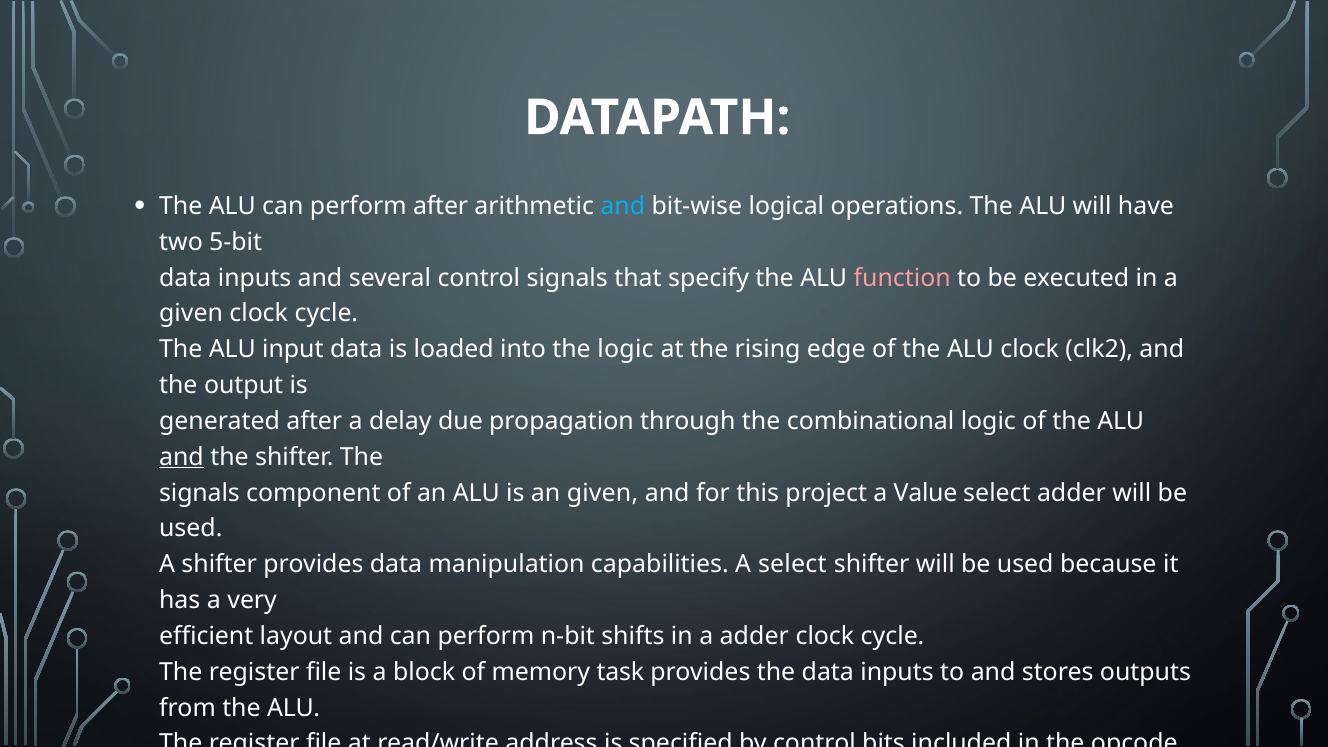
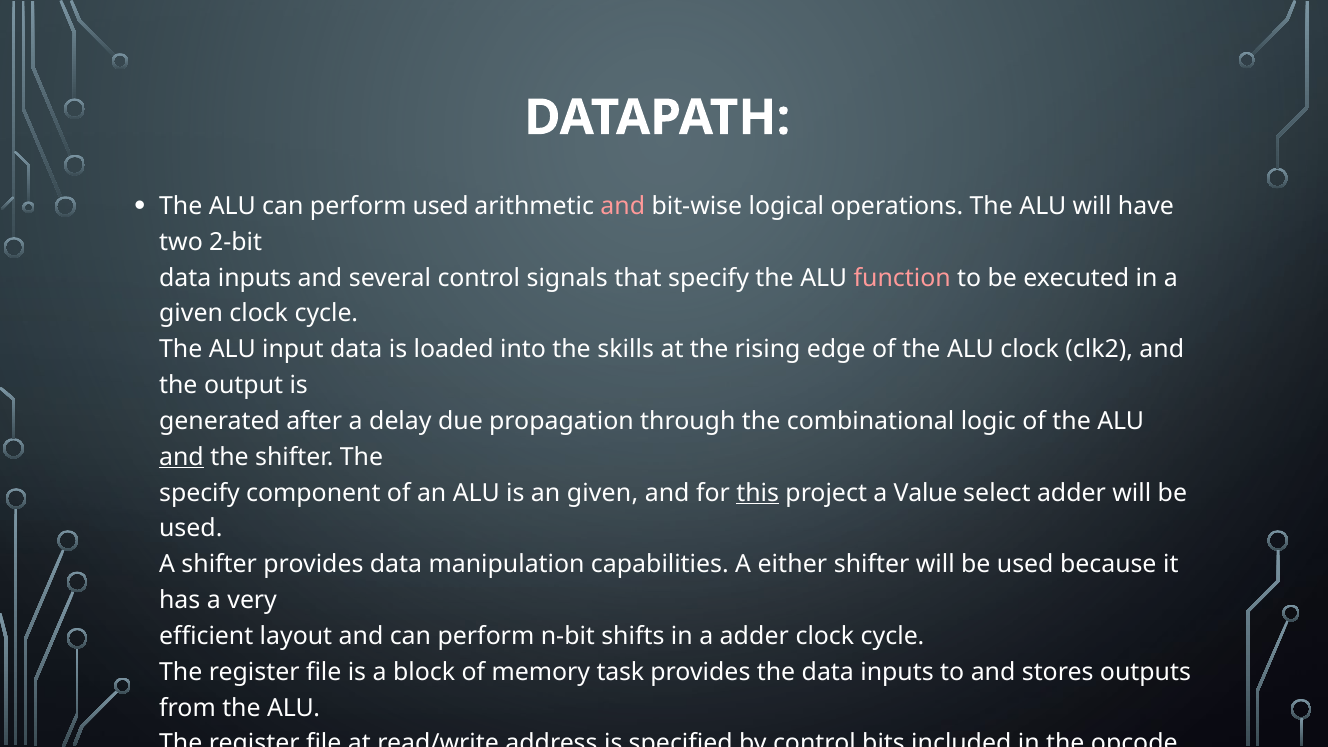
perform after: after -> used
and at (623, 206) colour: light blue -> pink
5-bit: 5-bit -> 2-bit
the logic: logic -> skills
signals at (199, 493): signals -> specify
this at (758, 493) underline: none -> present
A select: select -> either
